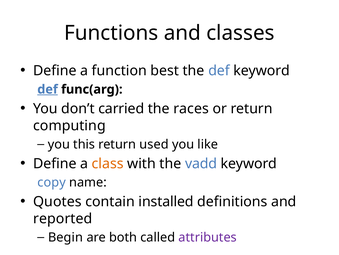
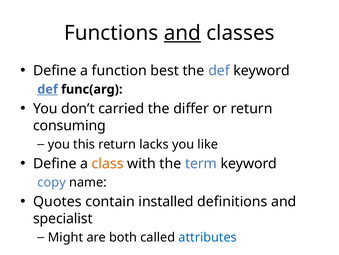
and at (182, 33) underline: none -> present
races: races -> differ
computing: computing -> consuming
used: used -> lacks
vadd: vadd -> term
reported: reported -> specialist
Begin: Begin -> Might
attributes colour: purple -> blue
